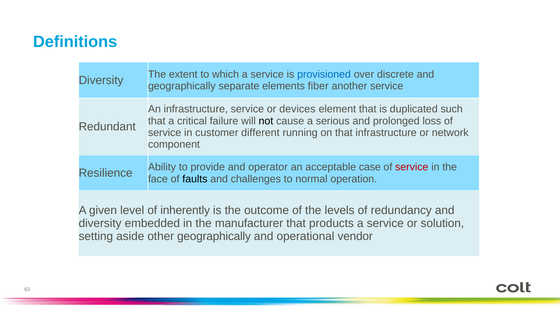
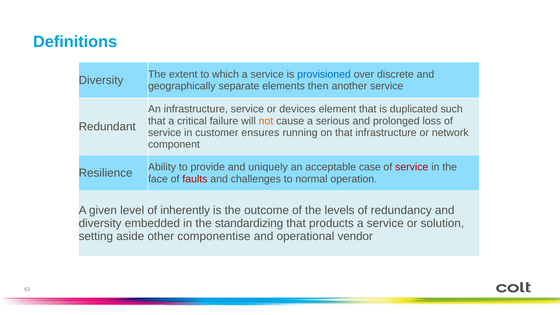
fiber: fiber -> then
not colour: black -> orange
different: different -> ensures
operator: operator -> uniquely
faults colour: black -> red
manufacturer: manufacturer -> standardizing
other geographically: geographically -> componentise
